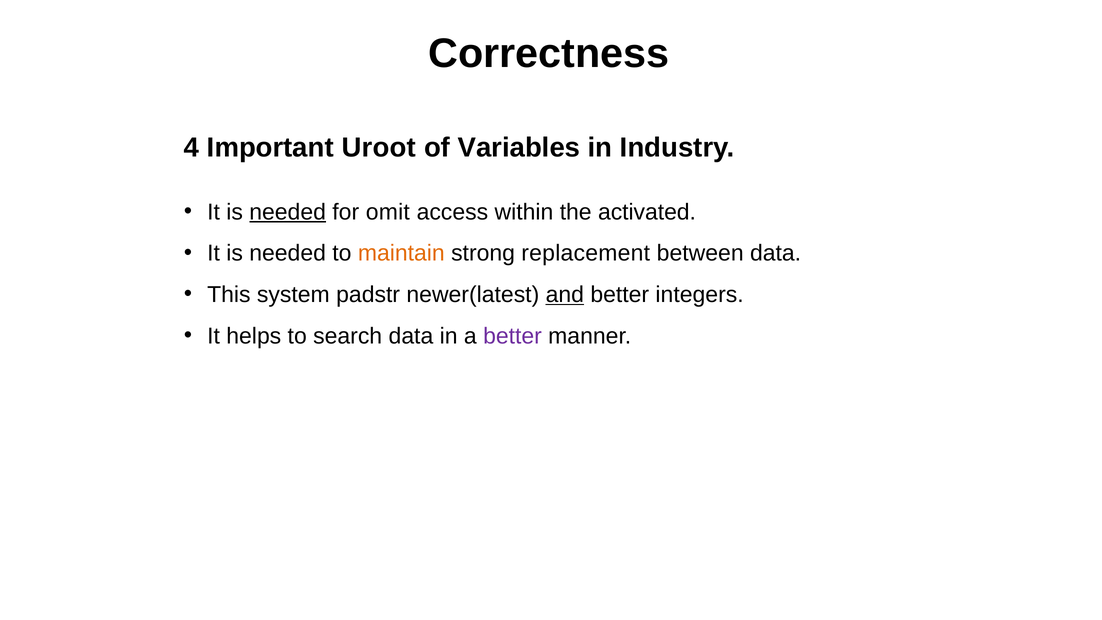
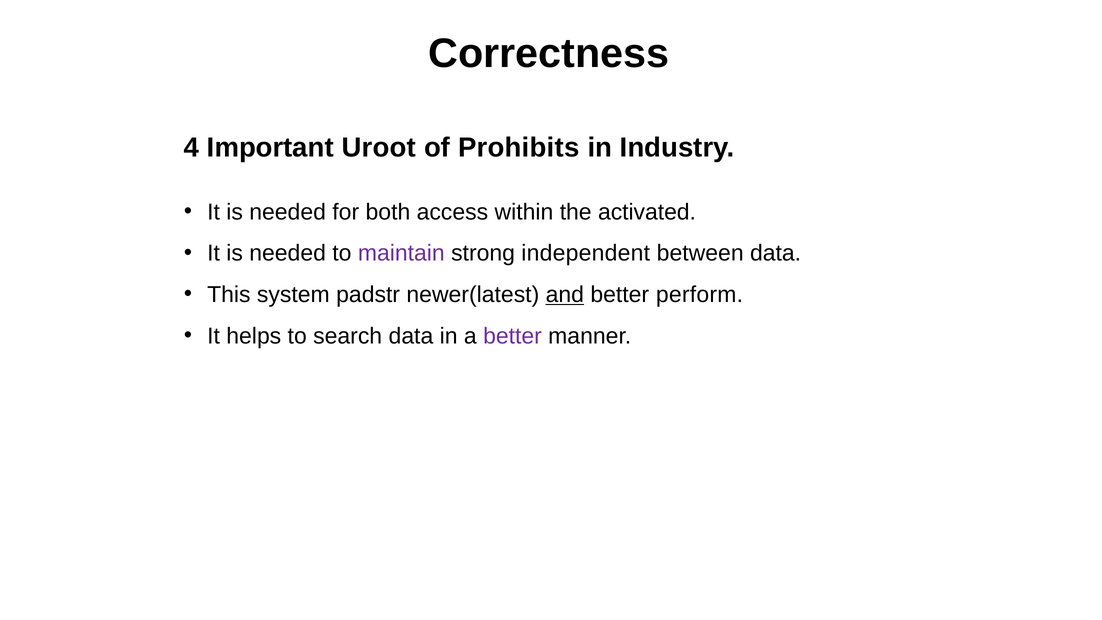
Variables: Variables -> Prohibits
needed at (288, 212) underline: present -> none
omit: omit -> both
maintain colour: orange -> purple
replacement: replacement -> independent
integers: integers -> perform
